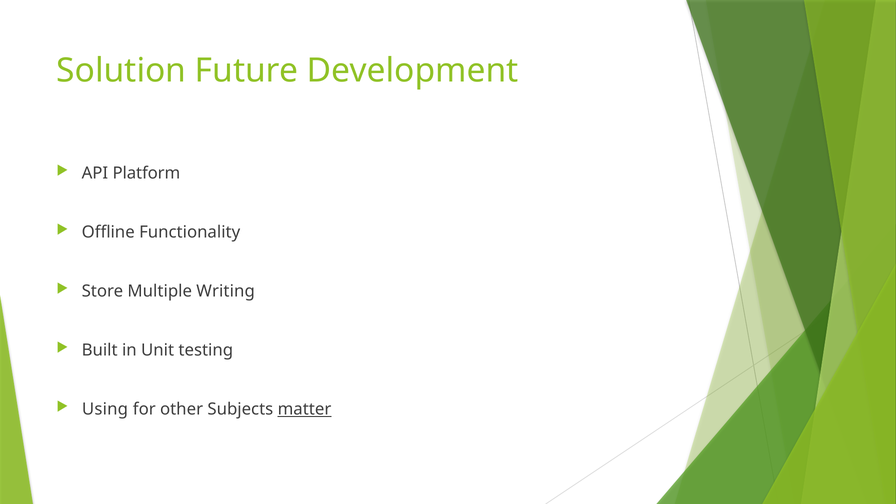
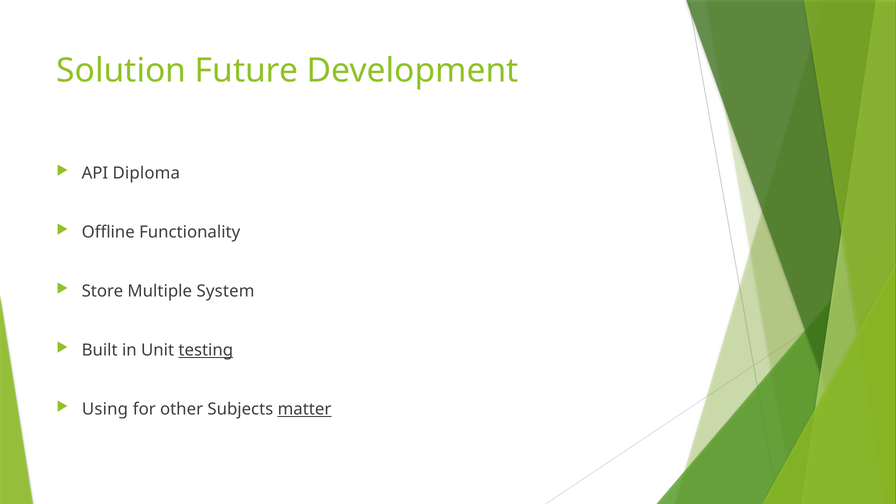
Platform: Platform -> Diploma
Writing: Writing -> System
testing underline: none -> present
